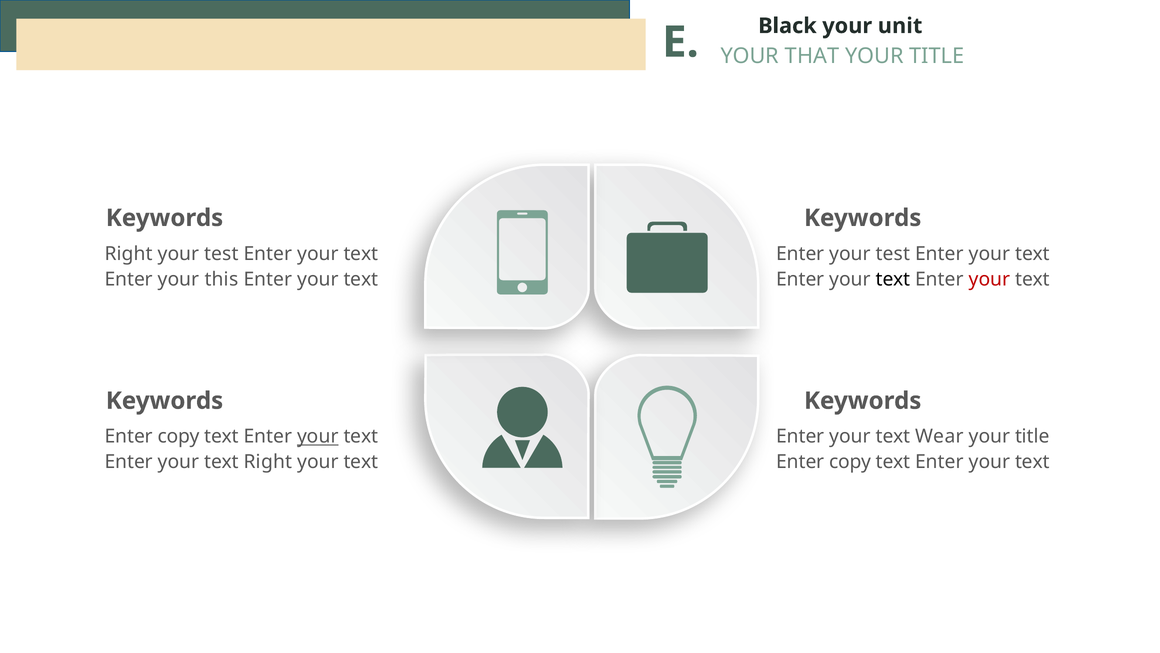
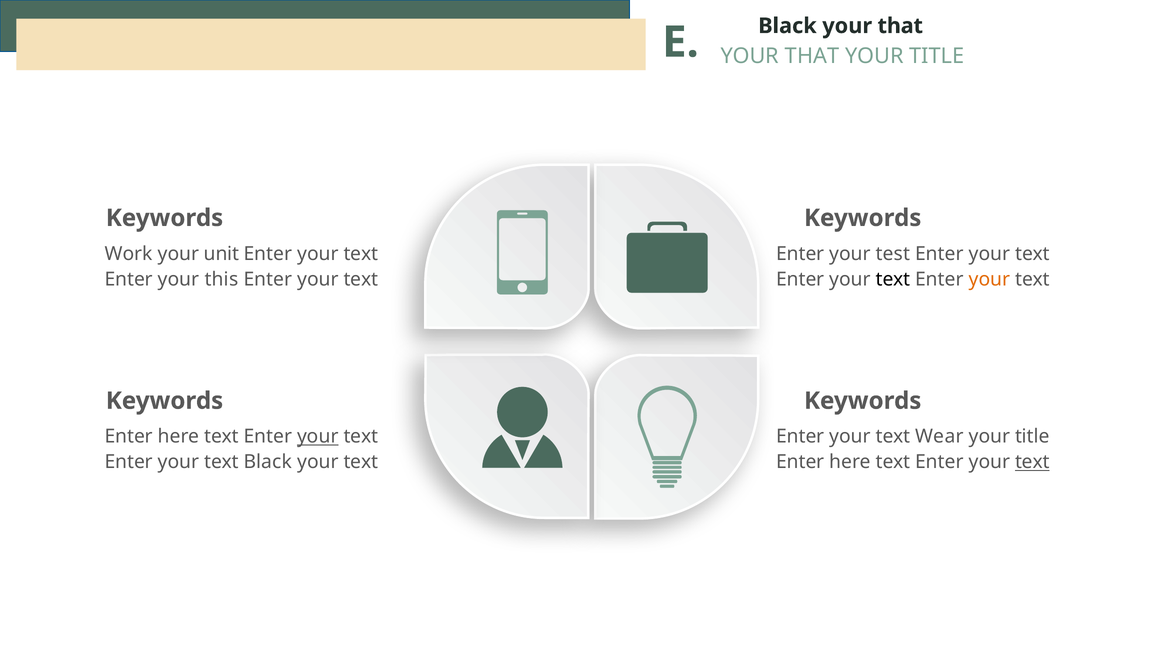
unit at (900, 26): unit -> that
Right at (129, 254): Right -> Work
test at (221, 254): test -> unit
your at (989, 279) colour: red -> orange
copy at (179, 436): copy -> here
text Right: Right -> Black
copy at (850, 462): copy -> here
text at (1032, 462) underline: none -> present
